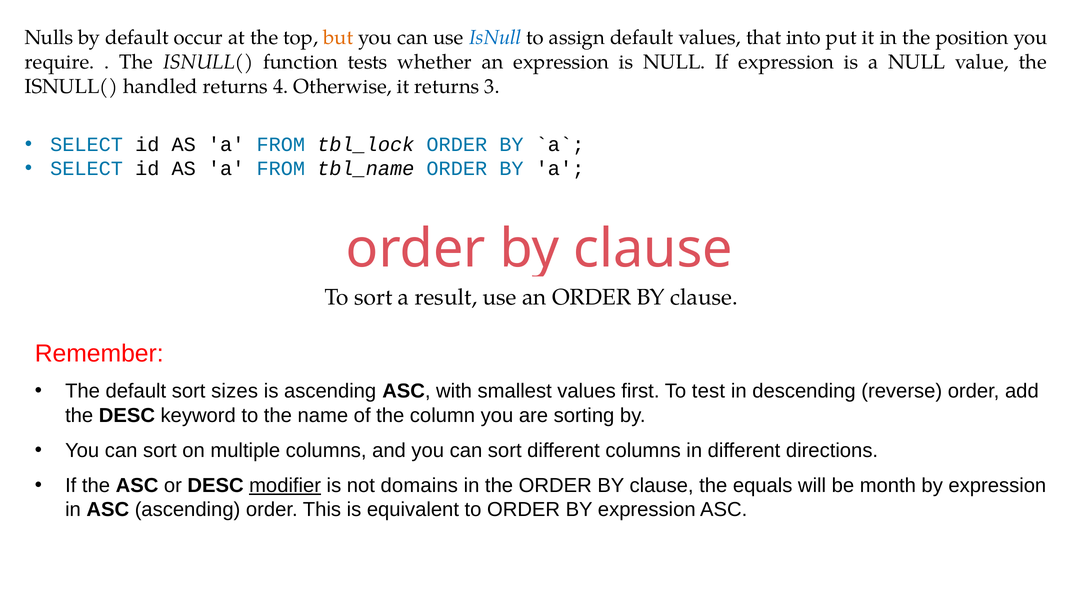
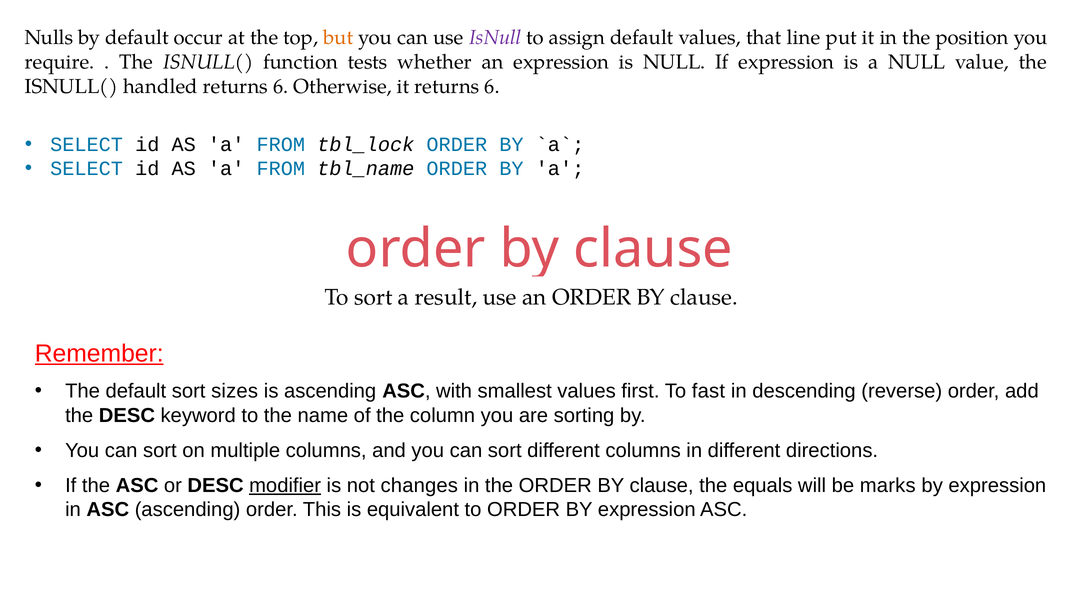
IsNull colour: blue -> purple
into: into -> line
4 at (281, 86): 4 -> 6
it returns 3: 3 -> 6
Remember underline: none -> present
test: test -> fast
domains: domains -> changes
month: month -> marks
